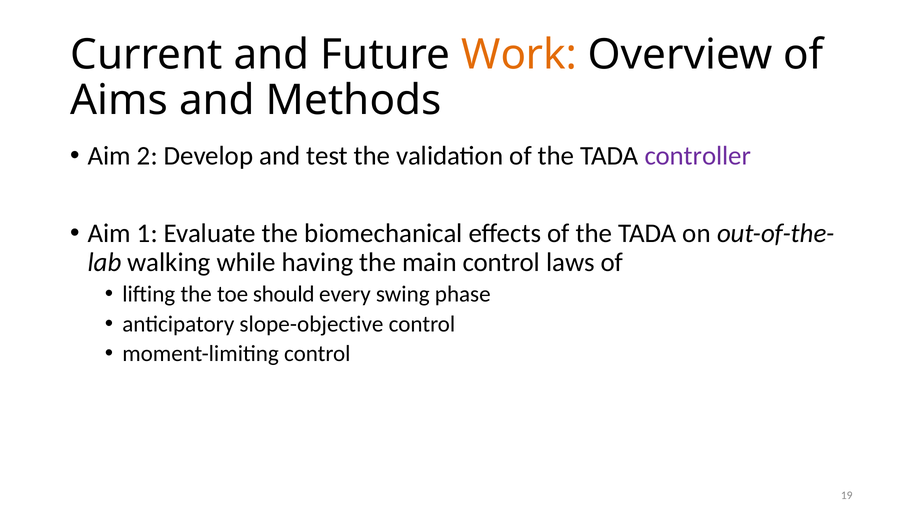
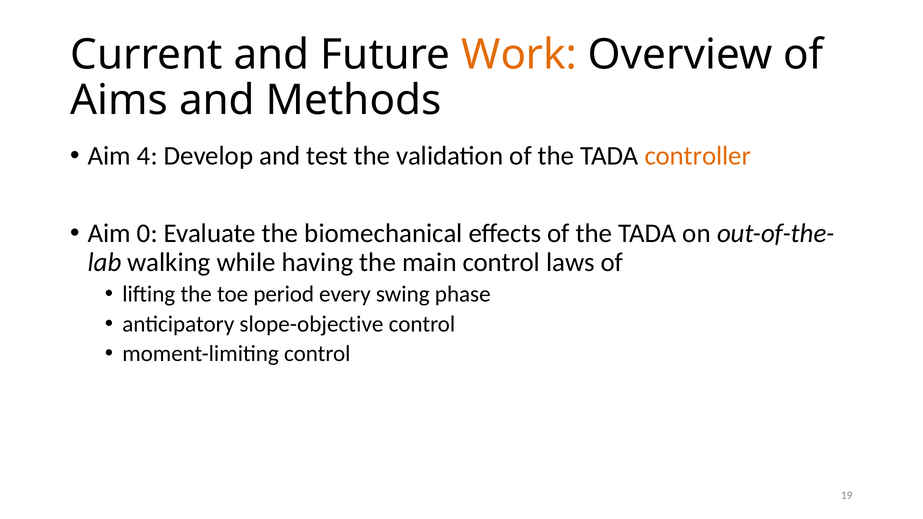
2: 2 -> 4
controller colour: purple -> orange
1: 1 -> 0
should: should -> period
